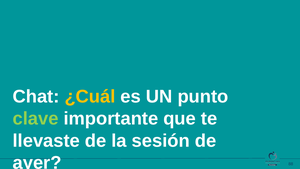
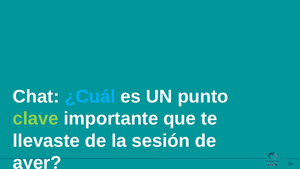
¿Cuál colour: yellow -> light blue
